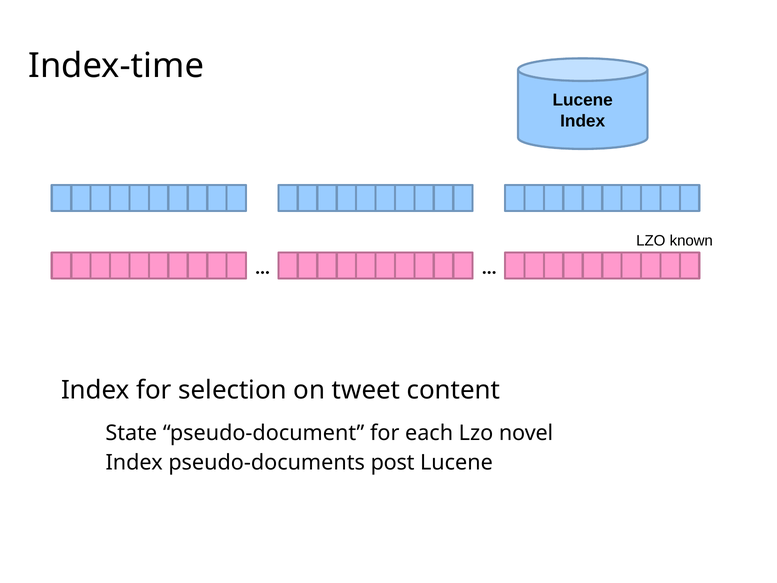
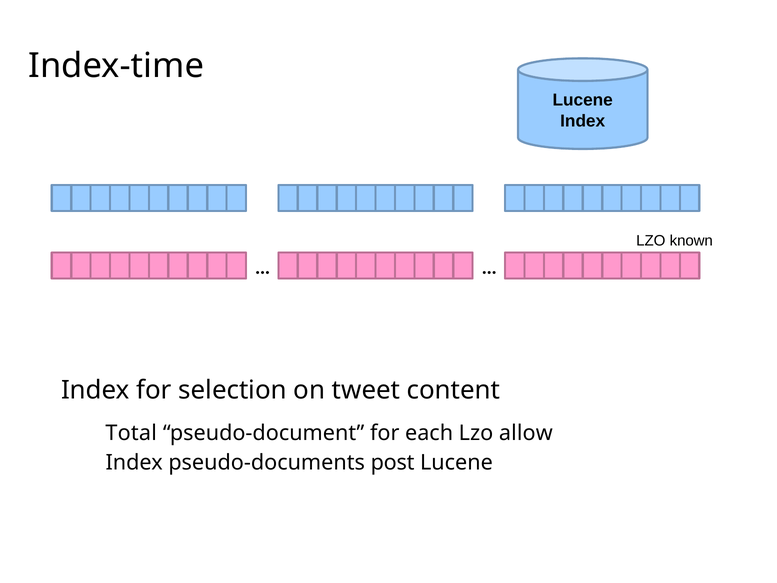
State: State -> Total
novel: novel -> allow
